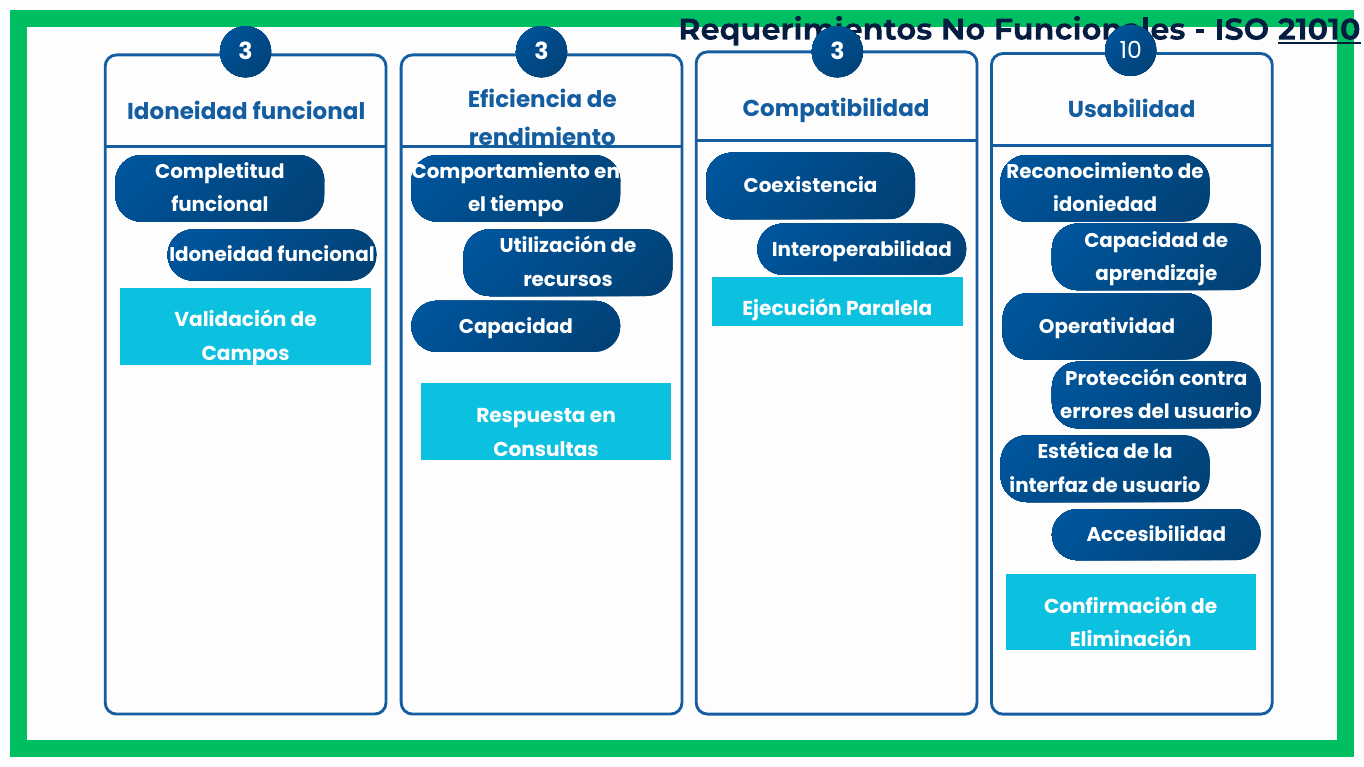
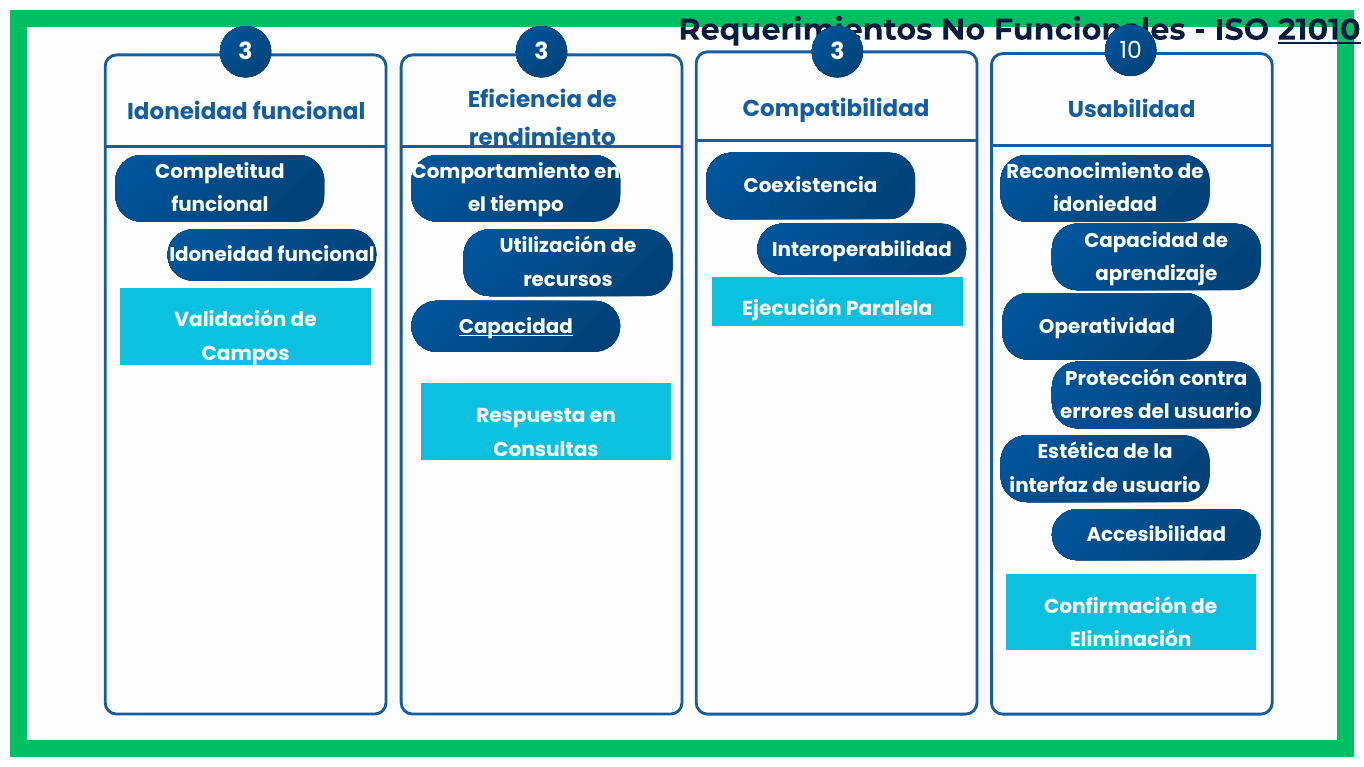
Capacidad at (516, 327) underline: none -> present
